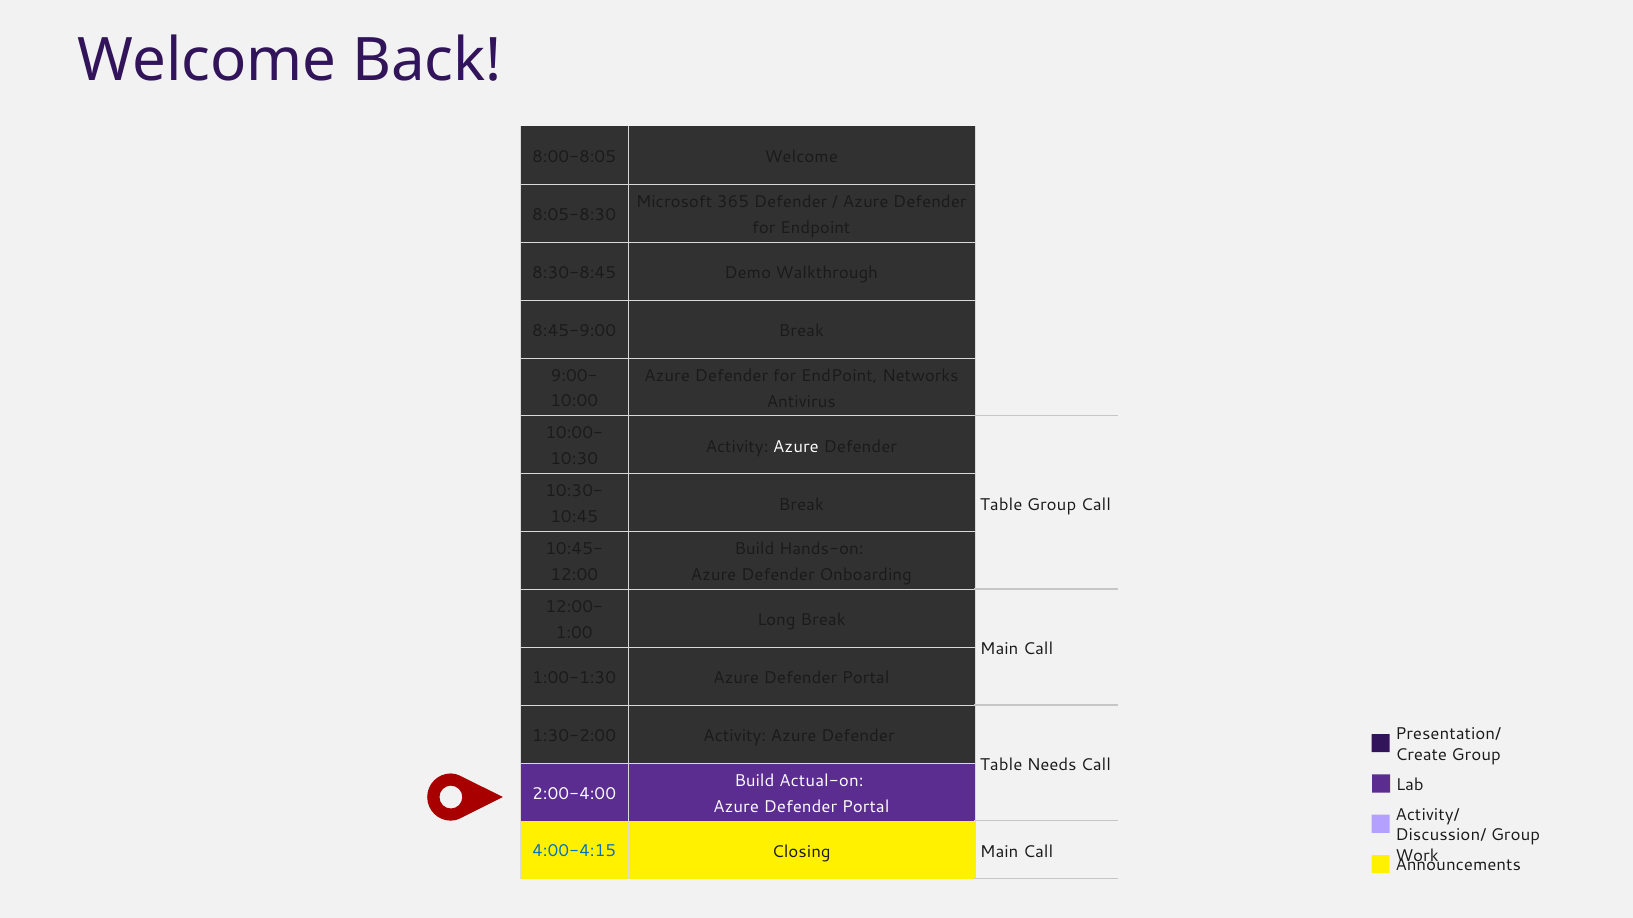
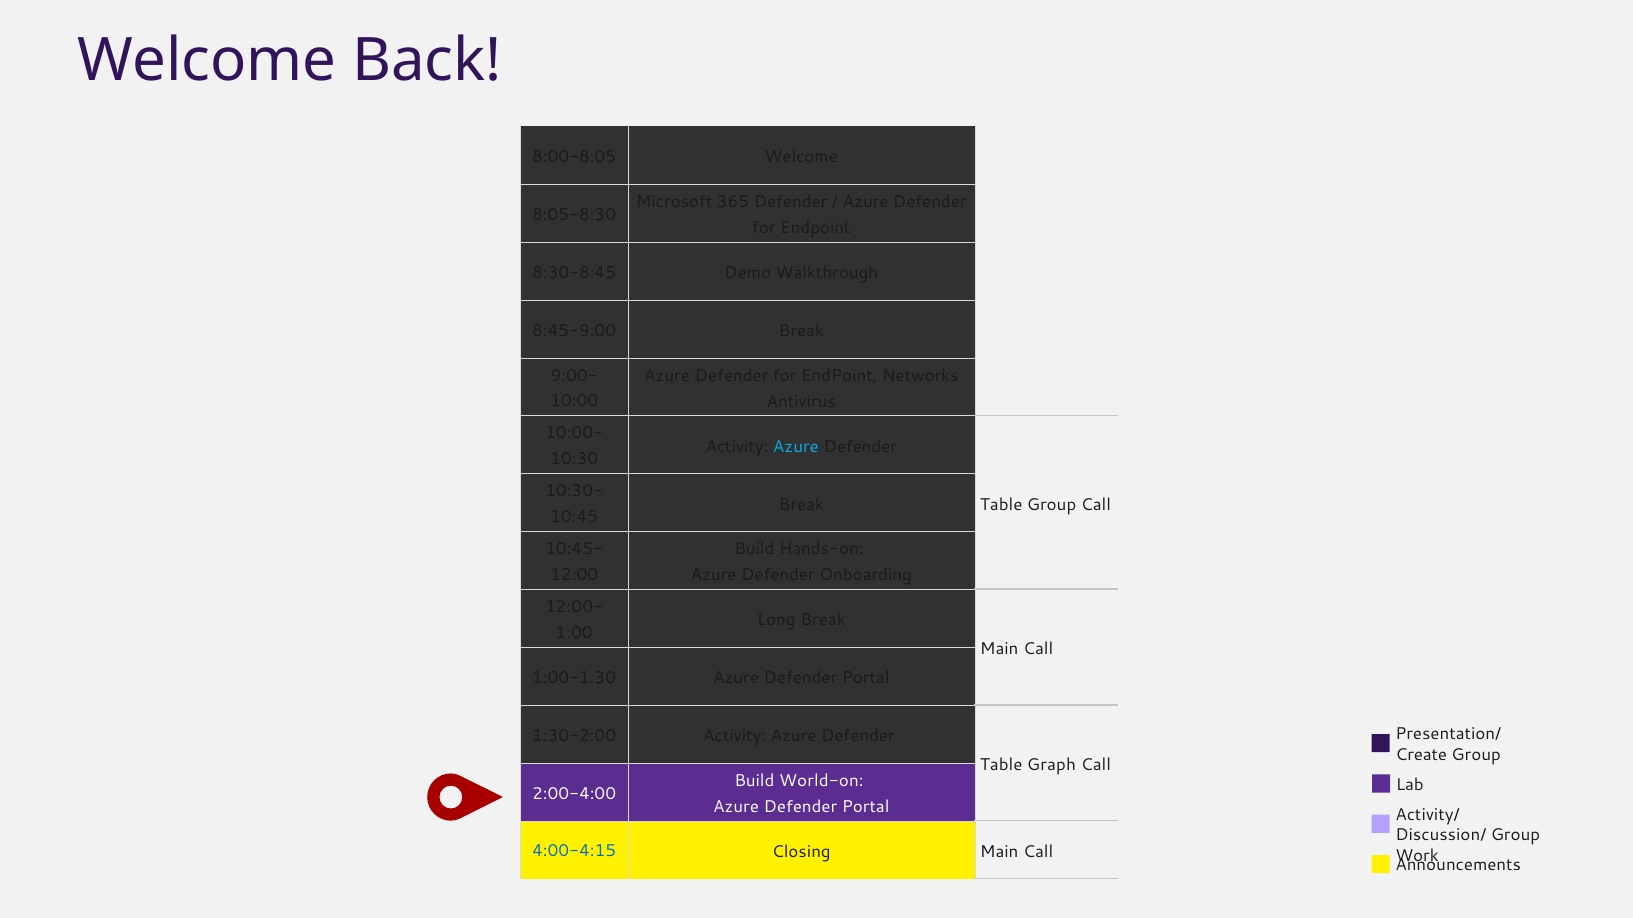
Azure at (796, 447) colour: white -> light blue
Needs: Needs -> Graph
Actual-on: Actual-on -> World-on
